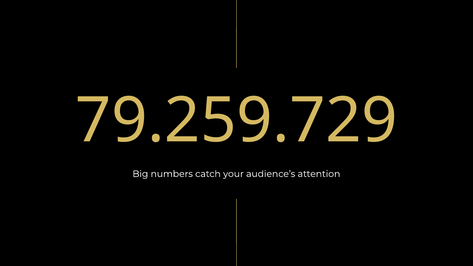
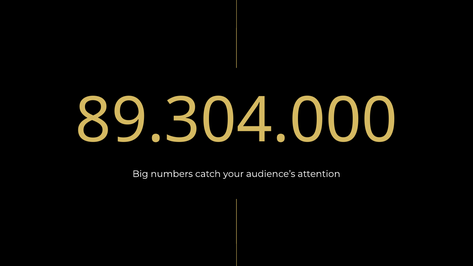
79.259.729: 79.259.729 -> 89.304.000
